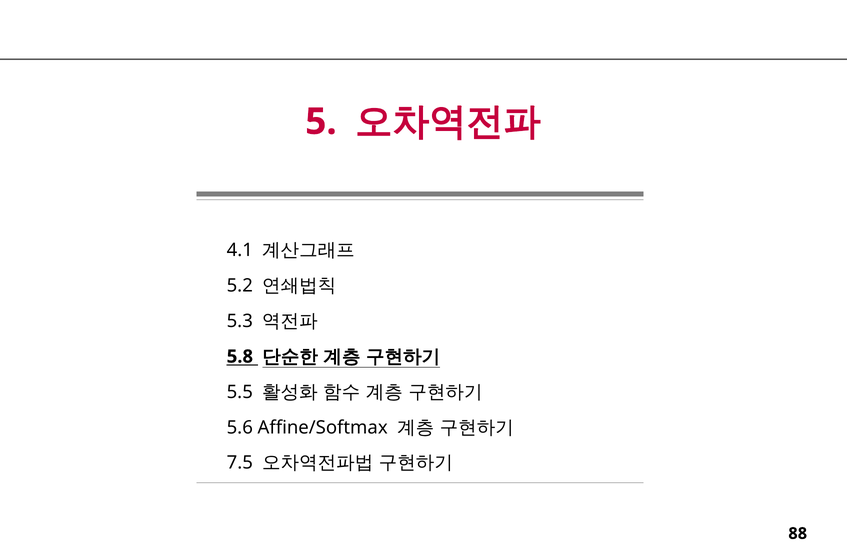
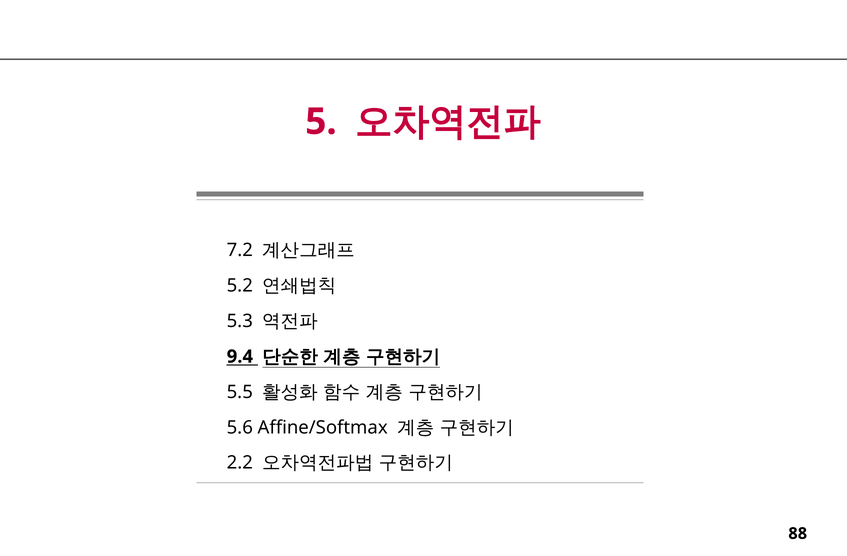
4.1: 4.1 -> 7.2
5.8: 5.8 -> 9.4
7.5: 7.5 -> 2.2
